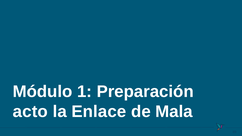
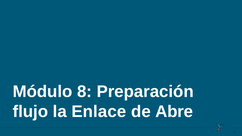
1: 1 -> 8
acto: acto -> flujo
Mala: Mala -> Abre
